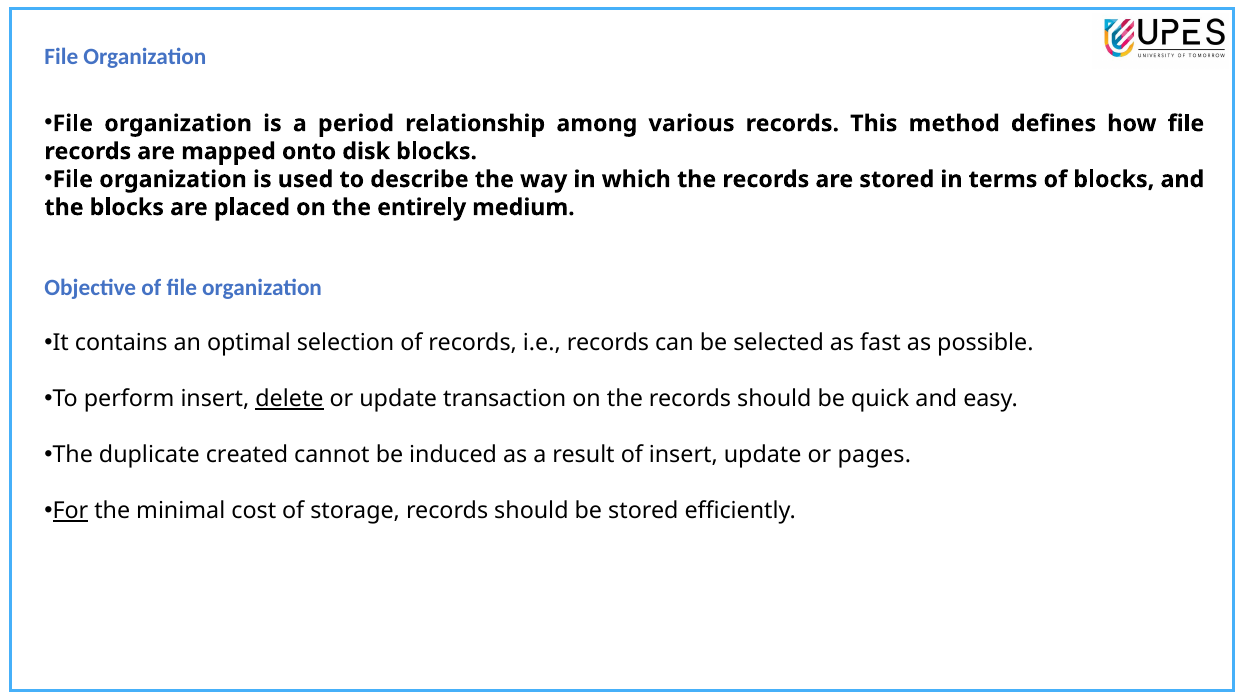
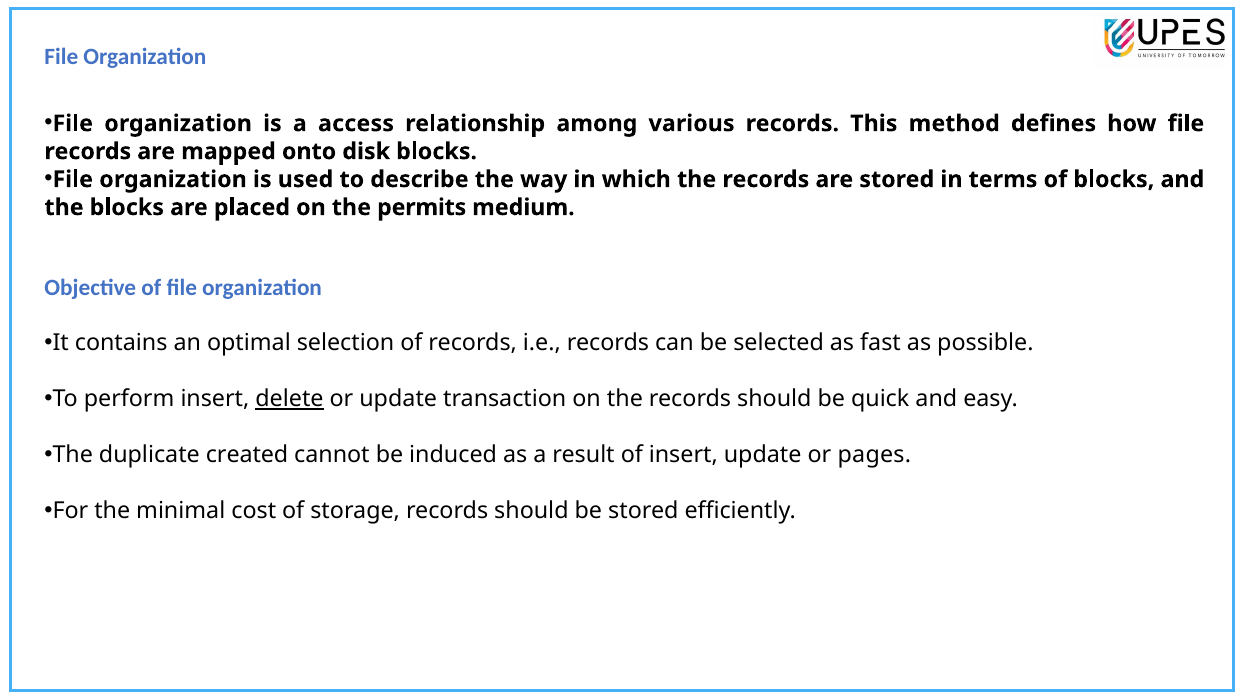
period: period -> access
entirely: entirely -> permits
For underline: present -> none
